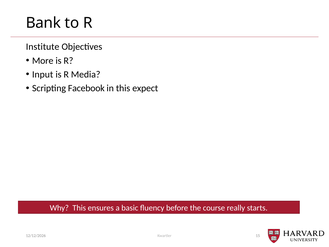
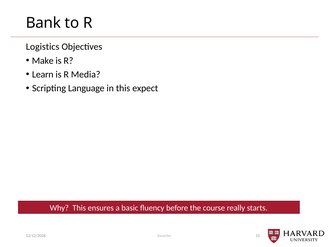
Institute: Institute -> Logistics
More: More -> Make
Input: Input -> Learn
Facebook: Facebook -> Language
